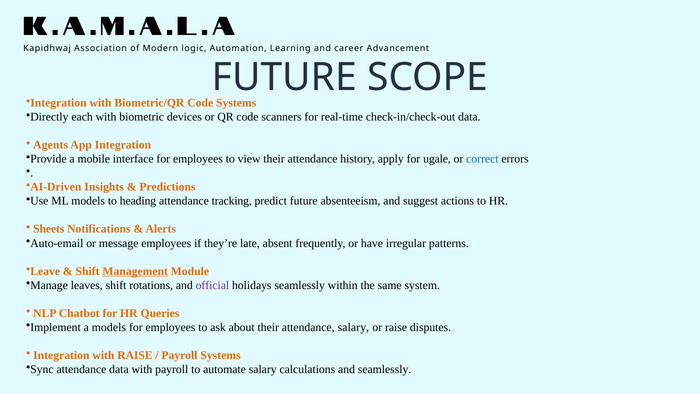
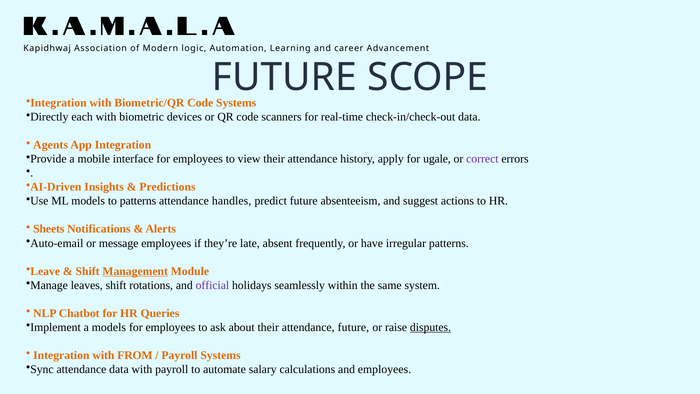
correct colour: blue -> purple
to heading: heading -> patterns
tracking: tracking -> handles
attendance salary: salary -> future
disputes underline: none -> present
with RAISE: RAISE -> FROM
and seamlessly: seamlessly -> employees
